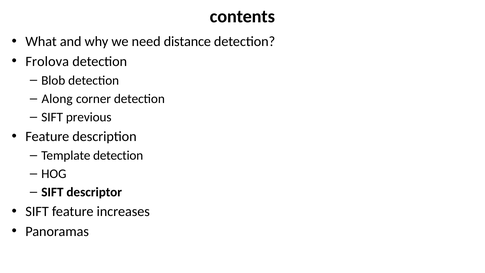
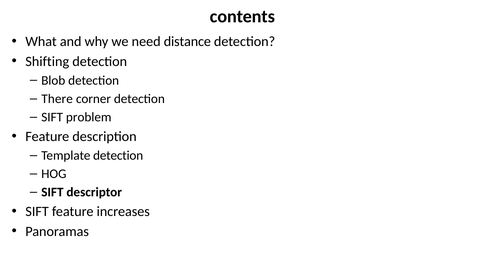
Frolova: Frolova -> Shifting
Along: Along -> There
previous: previous -> problem
